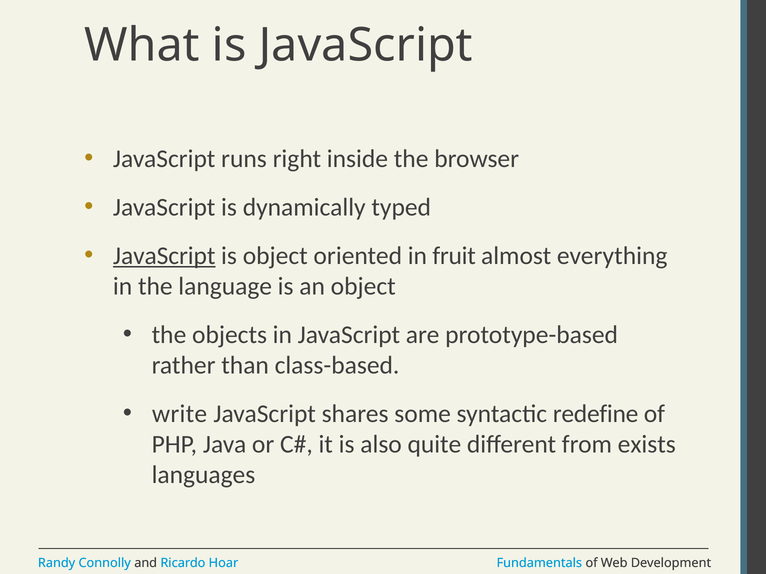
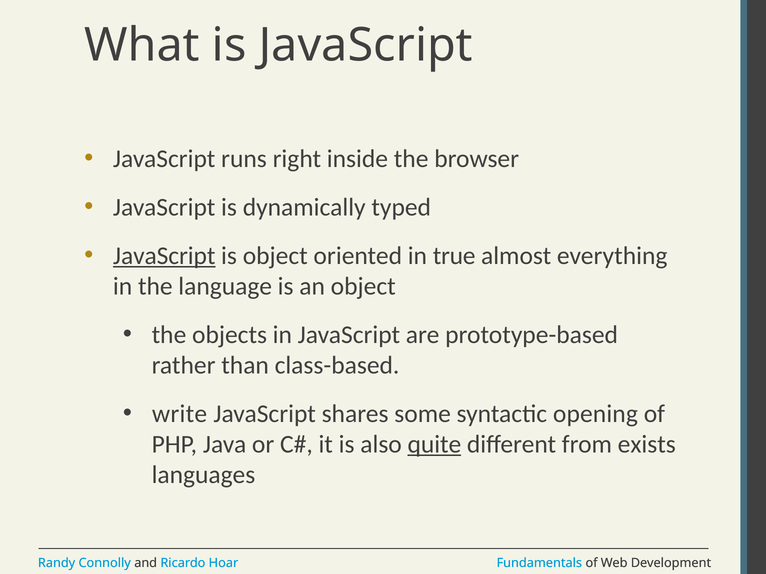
fruit: fruit -> true
redefine: redefine -> opening
quite underline: none -> present
